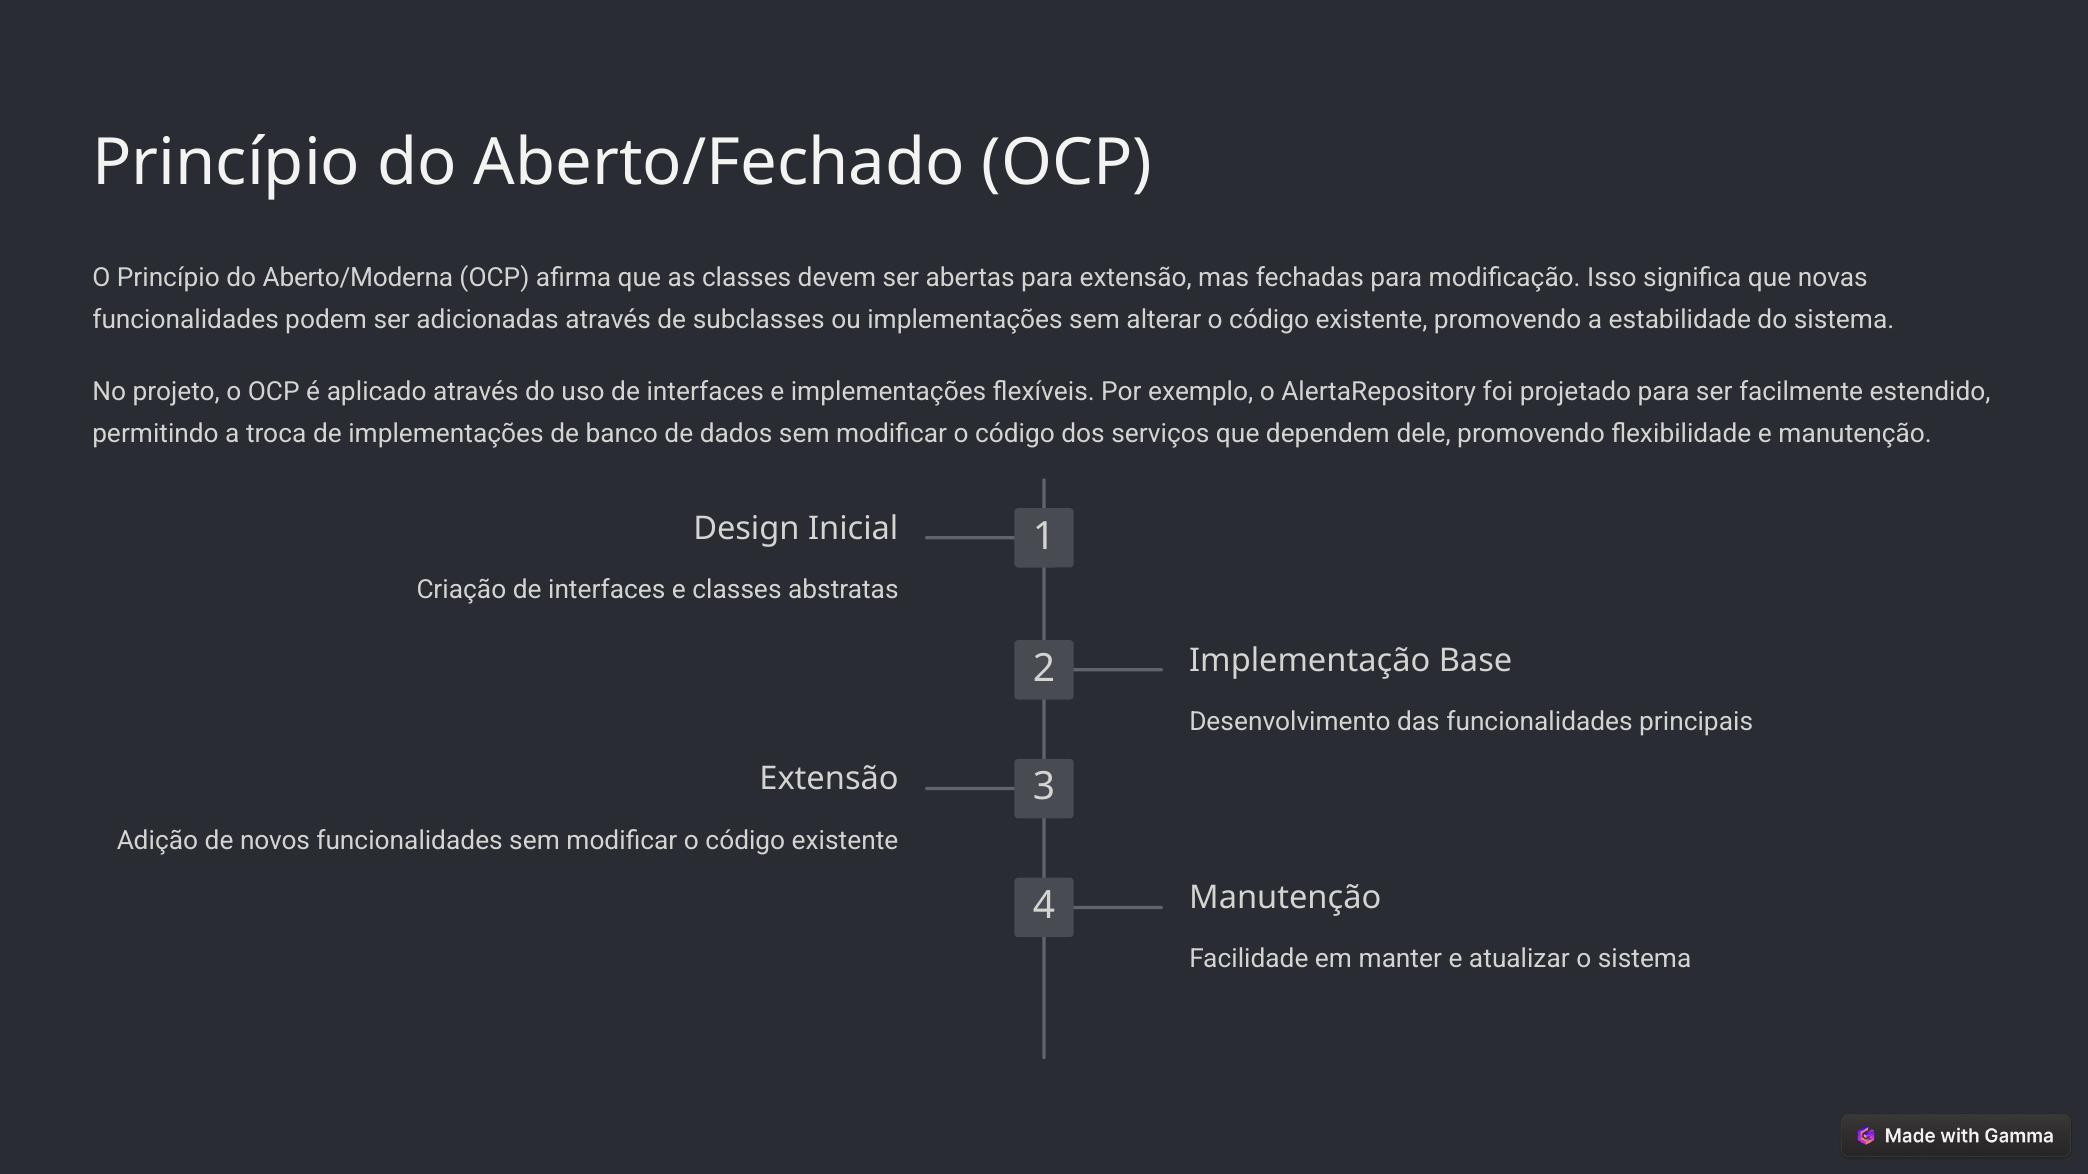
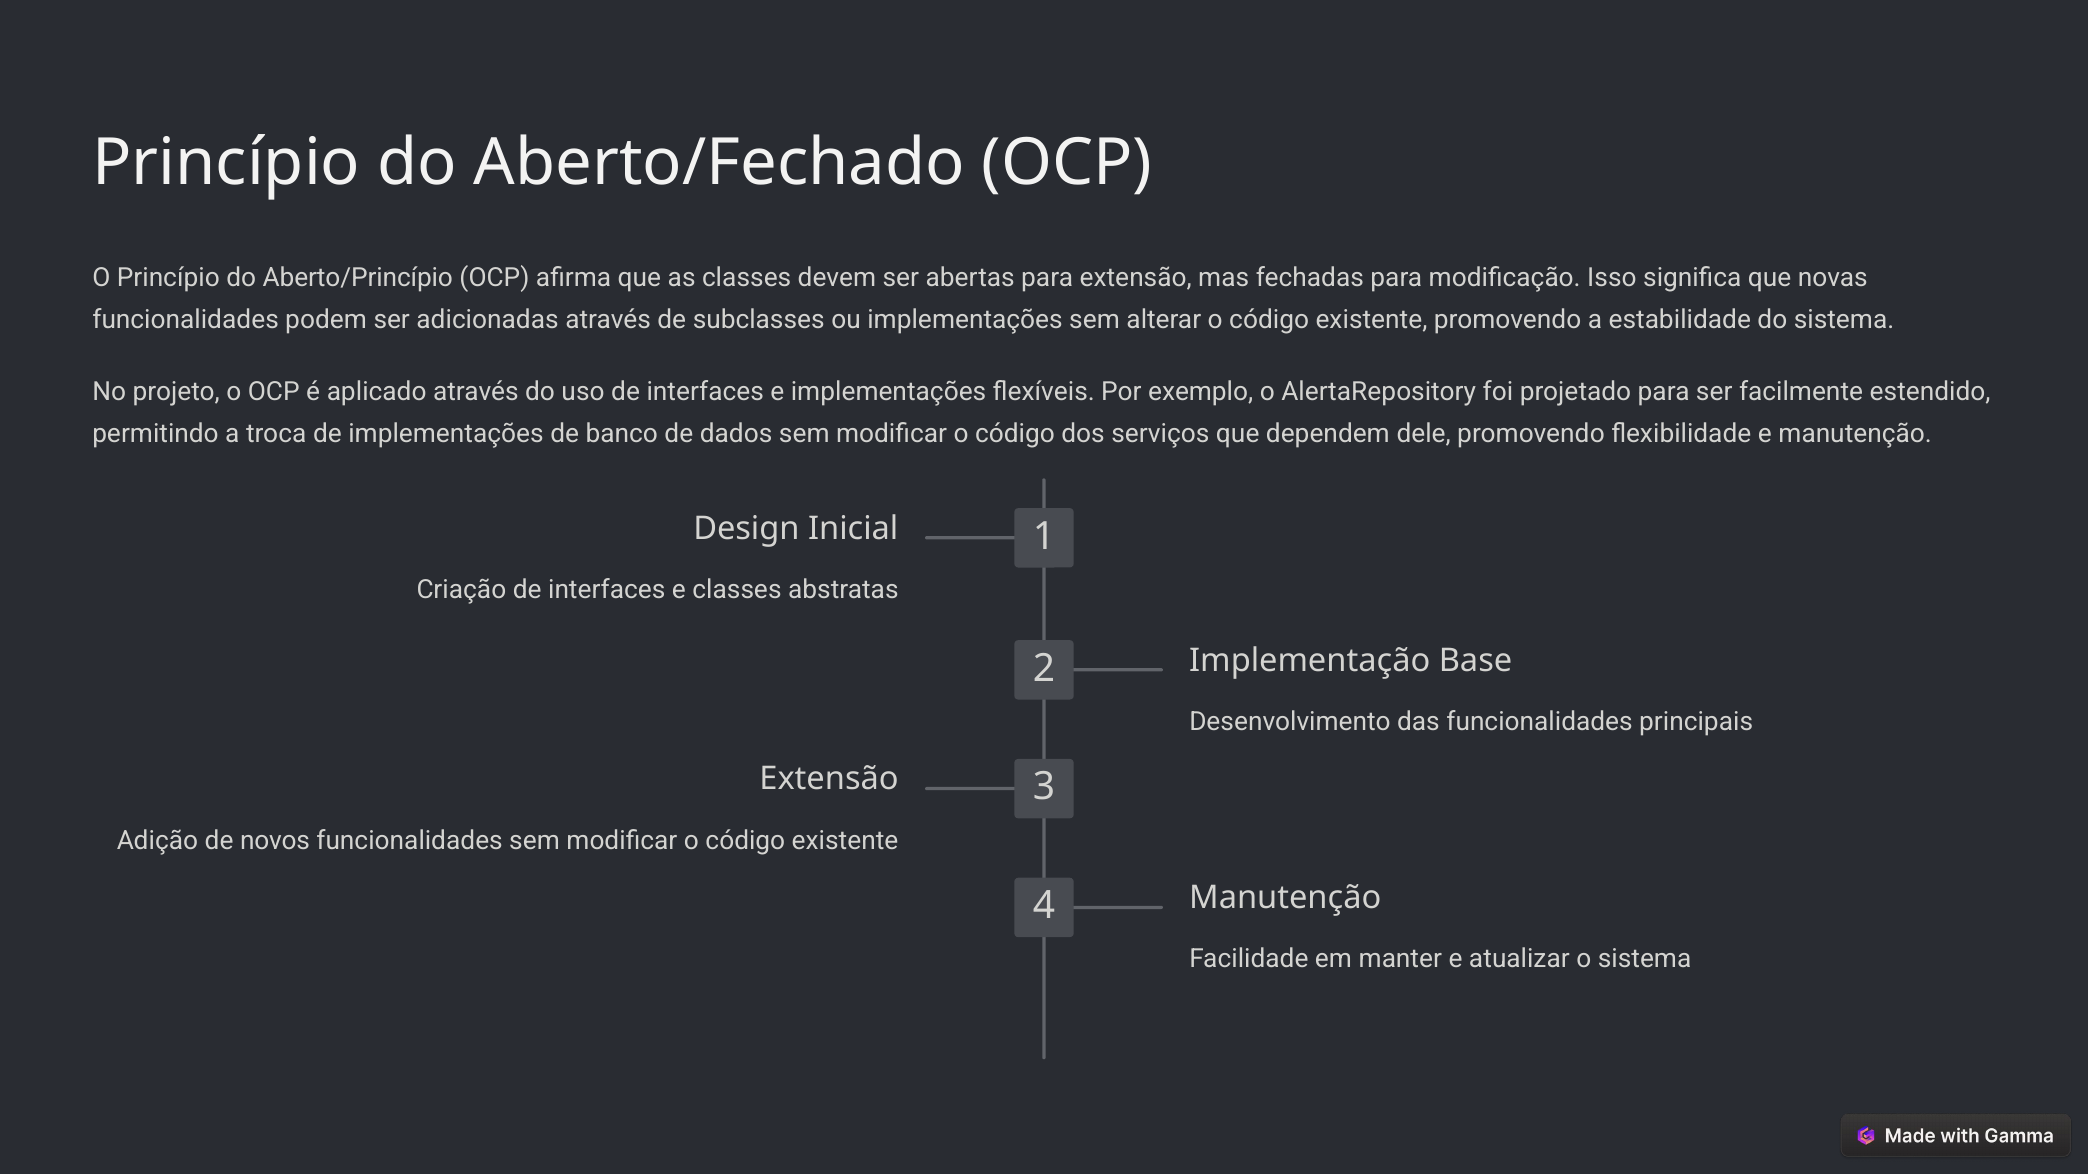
Aberto/Moderna: Aberto/Moderna -> Aberto/Princípio
